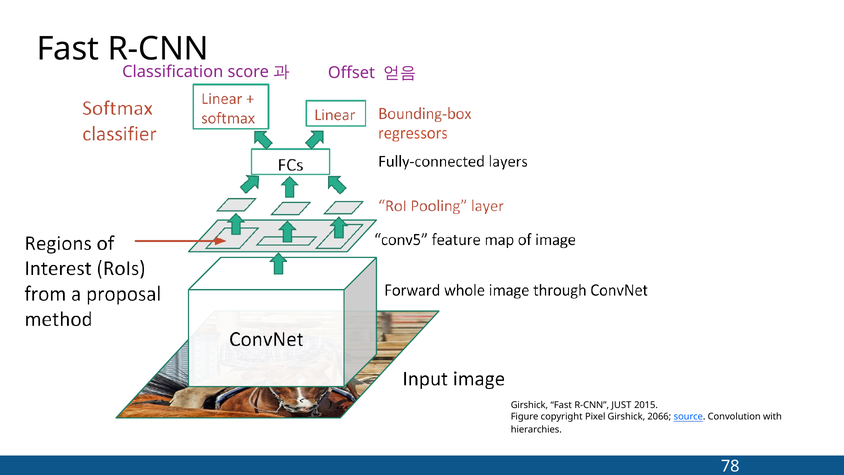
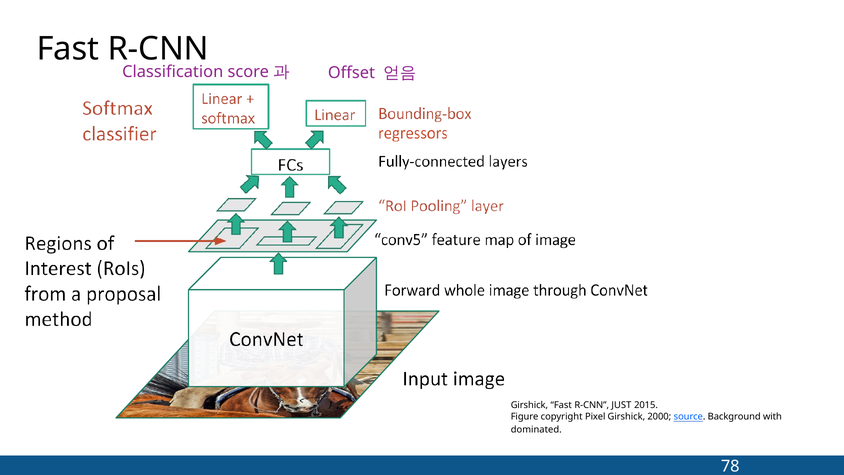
2066: 2066 -> 2000
Convolution: Convolution -> Background
hierarchies: hierarchies -> dominated
